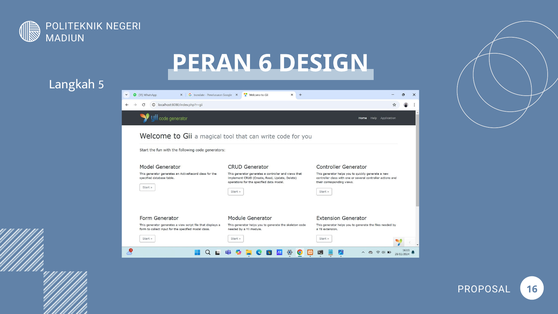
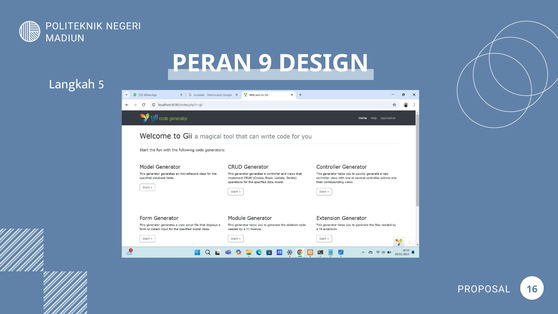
6: 6 -> 9
